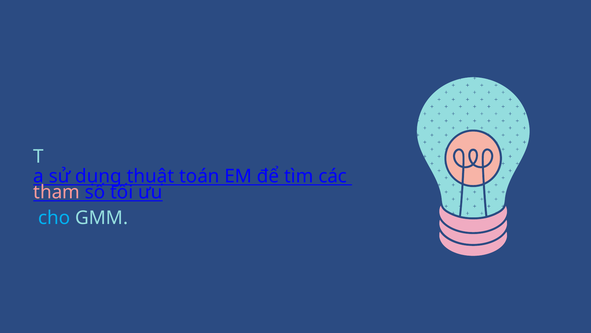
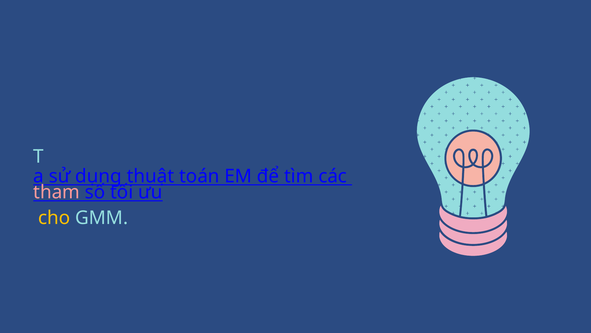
cho colour: light blue -> yellow
